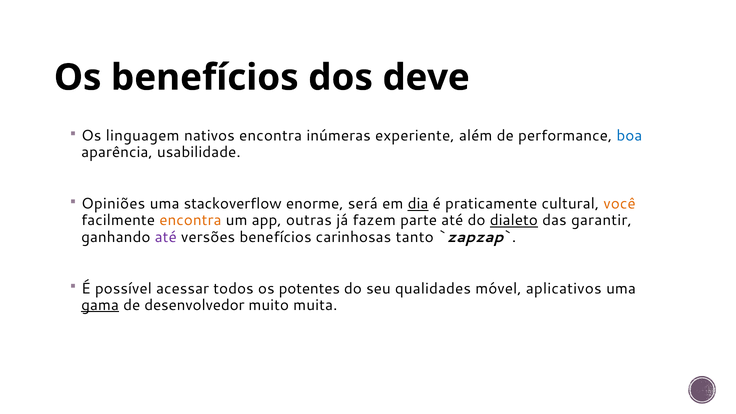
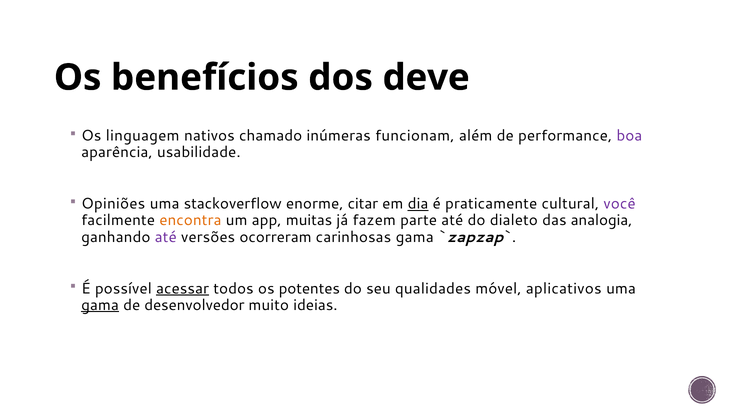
nativos encontra: encontra -> chamado
experiente: experiente -> funcionam
boa colour: blue -> purple
será: será -> citar
você colour: orange -> purple
outras: outras -> muitas
dialeto underline: present -> none
garantir: garantir -> analogia
versões benefícios: benefícios -> ocorreram
carinhosas tanto: tanto -> gama
acessar underline: none -> present
muita: muita -> ideias
